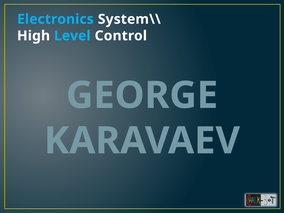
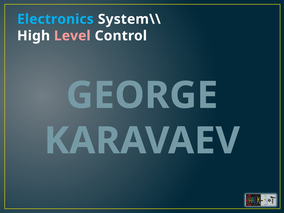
Level colour: light blue -> pink
